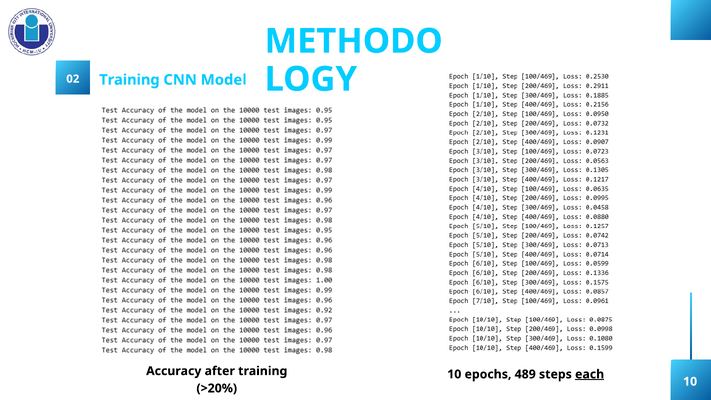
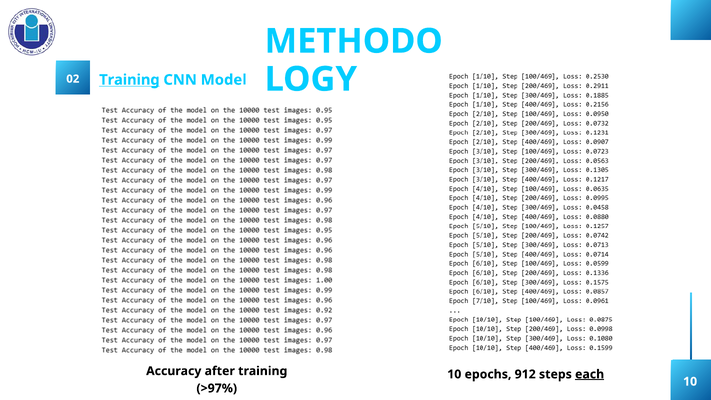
Training at (129, 80) underline: none -> present
489: 489 -> 912
>20%: >20% -> >97%
